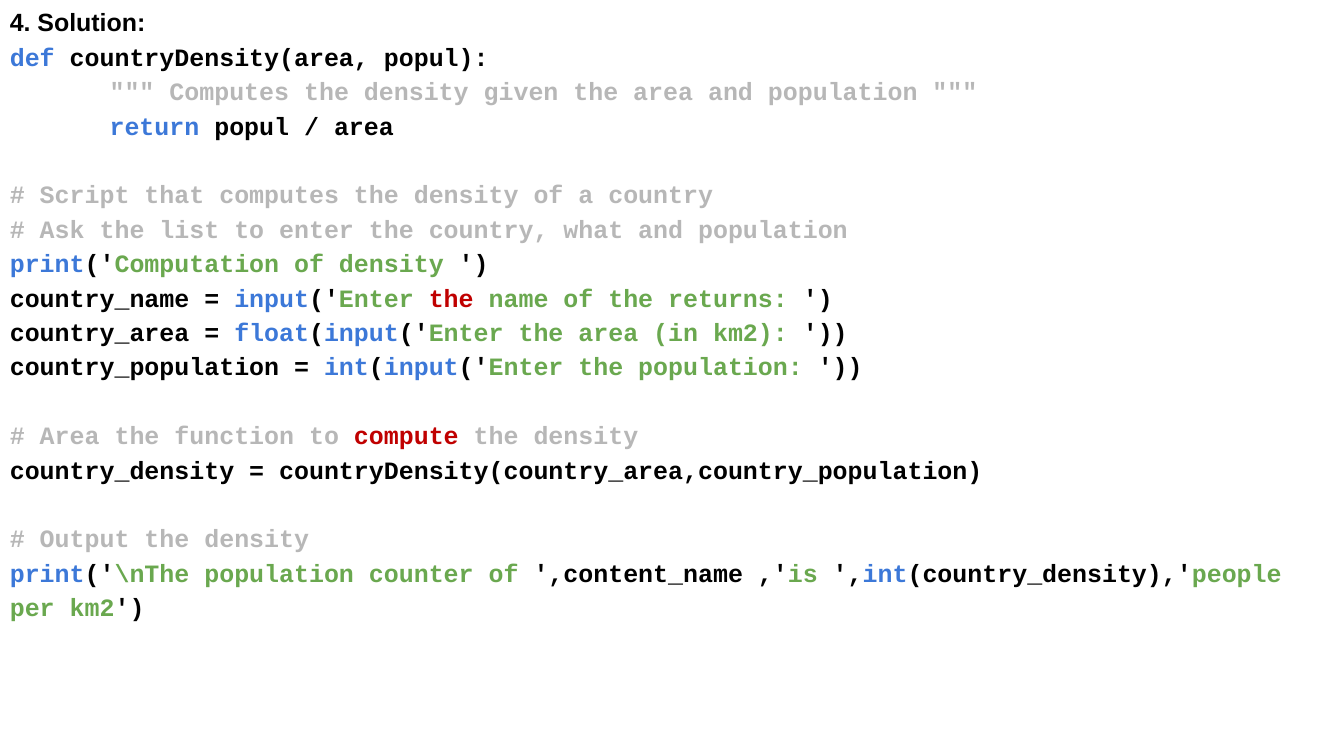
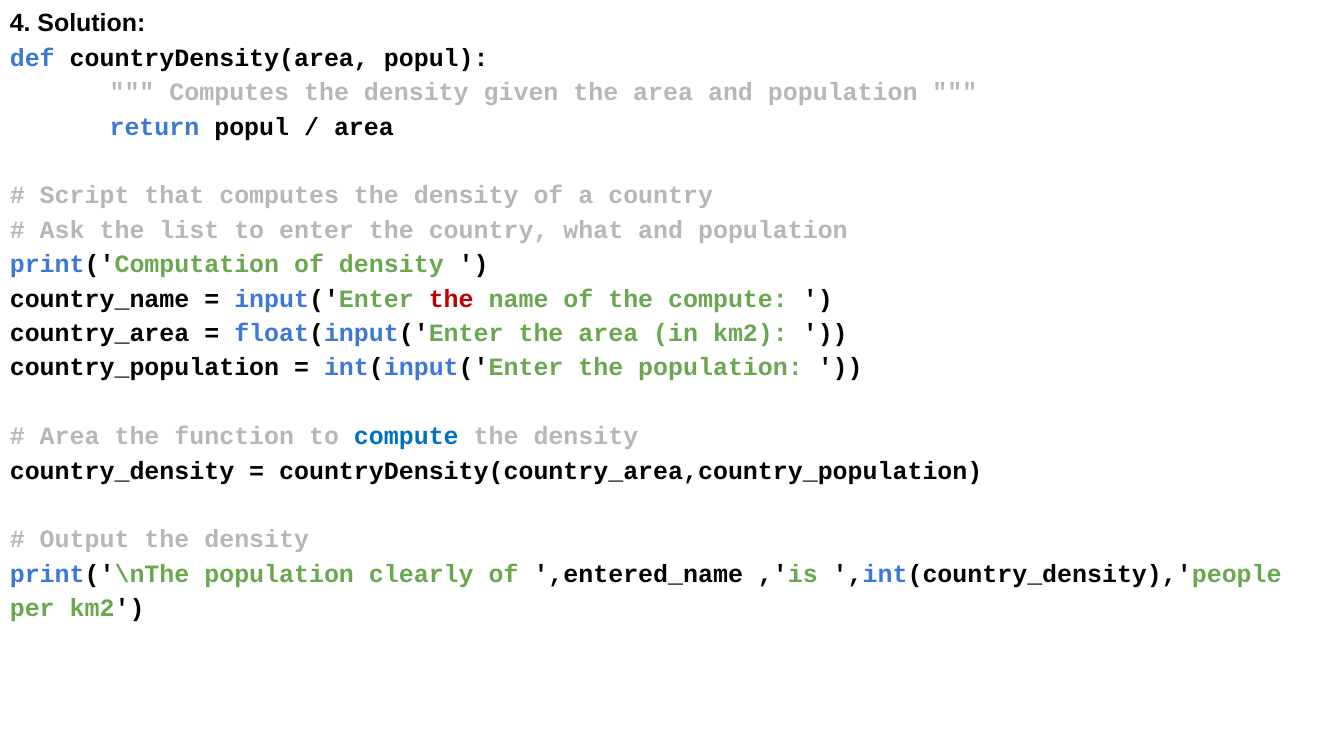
the returns: returns -> compute
compute at (406, 437) colour: red -> blue
counter: counter -> clearly
,content_name: ,content_name -> ,entered_name
